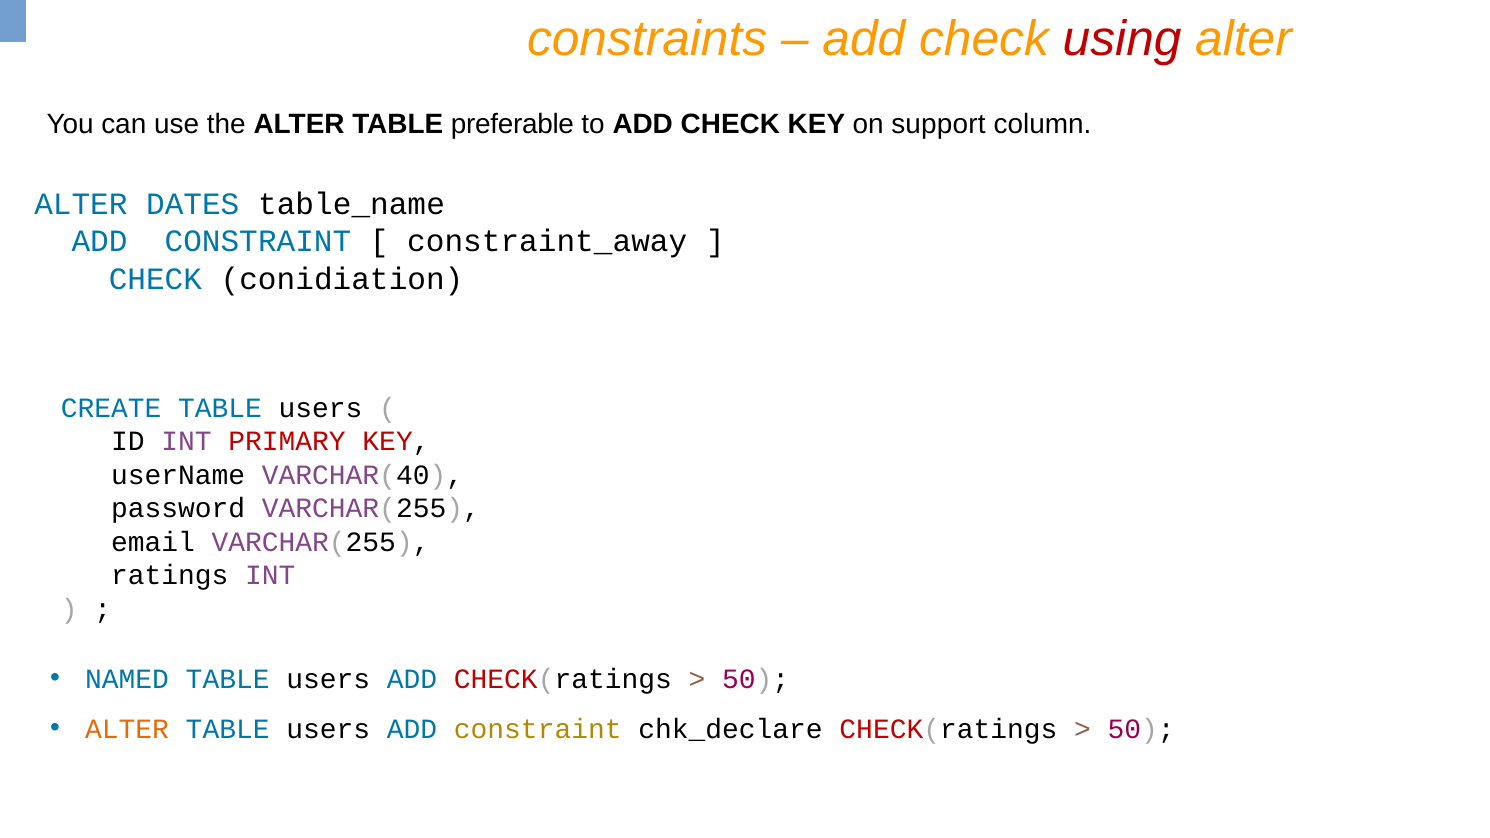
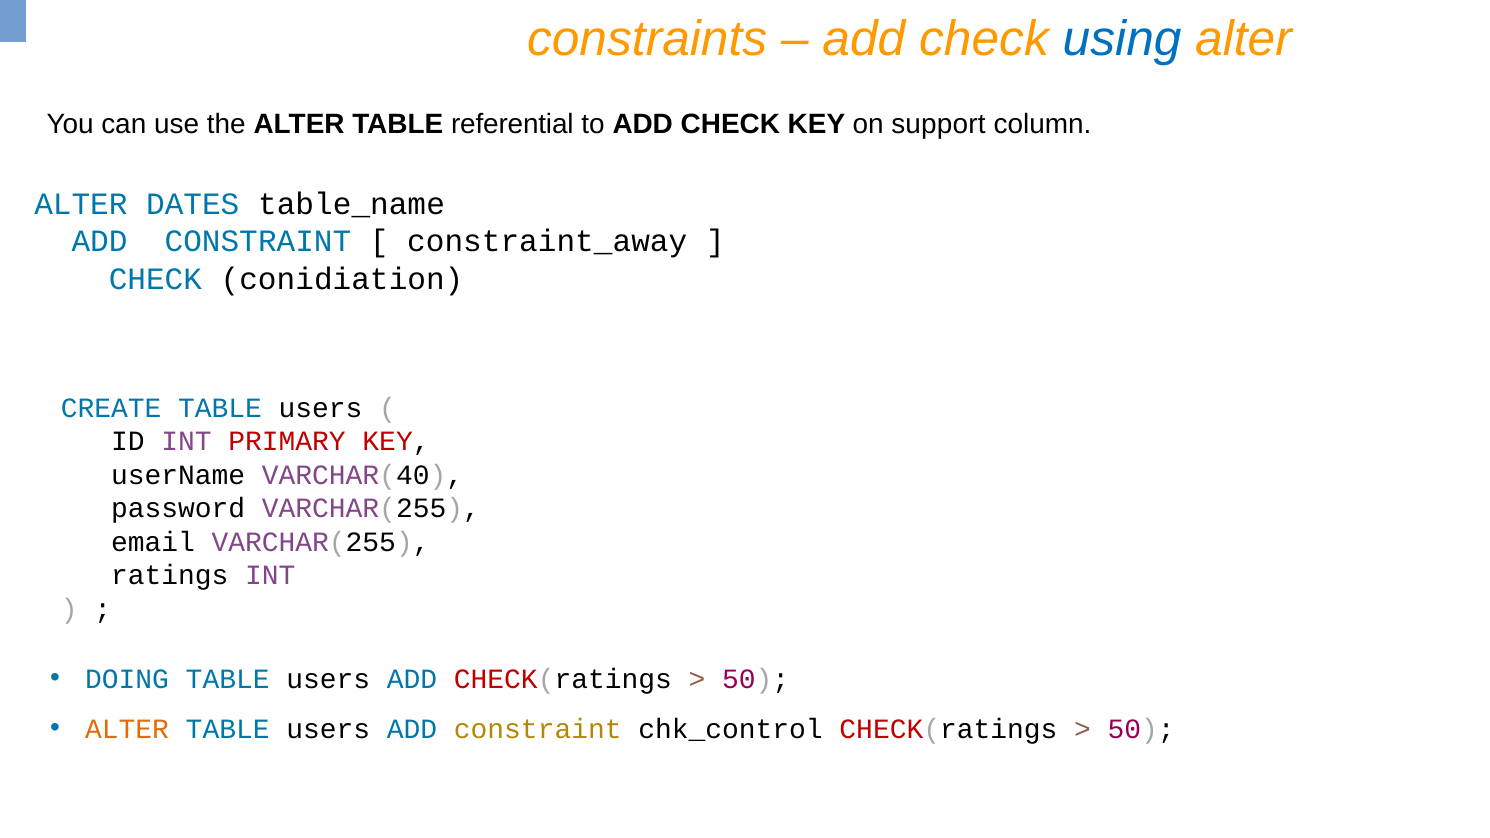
using colour: red -> blue
preferable: preferable -> referential
NAMED: NAMED -> DOING
chk_declare: chk_declare -> chk_control
